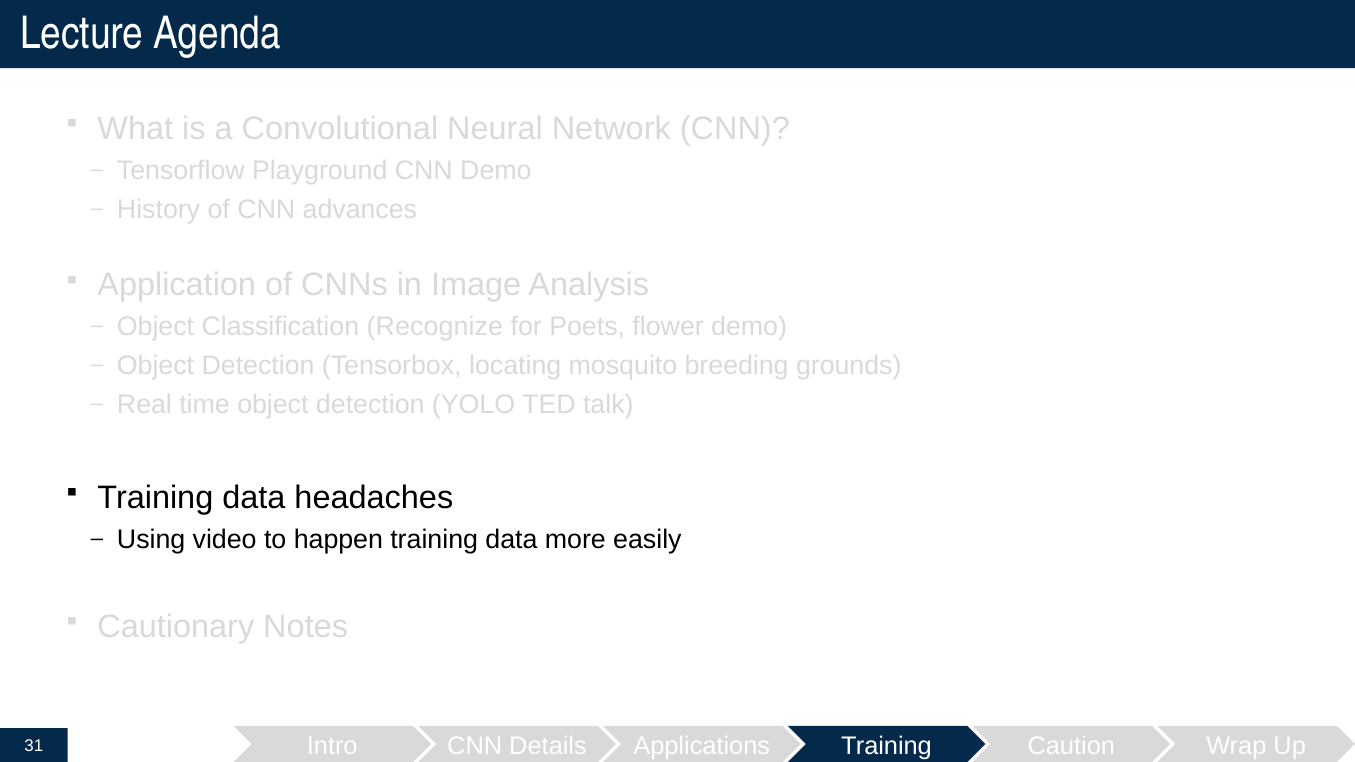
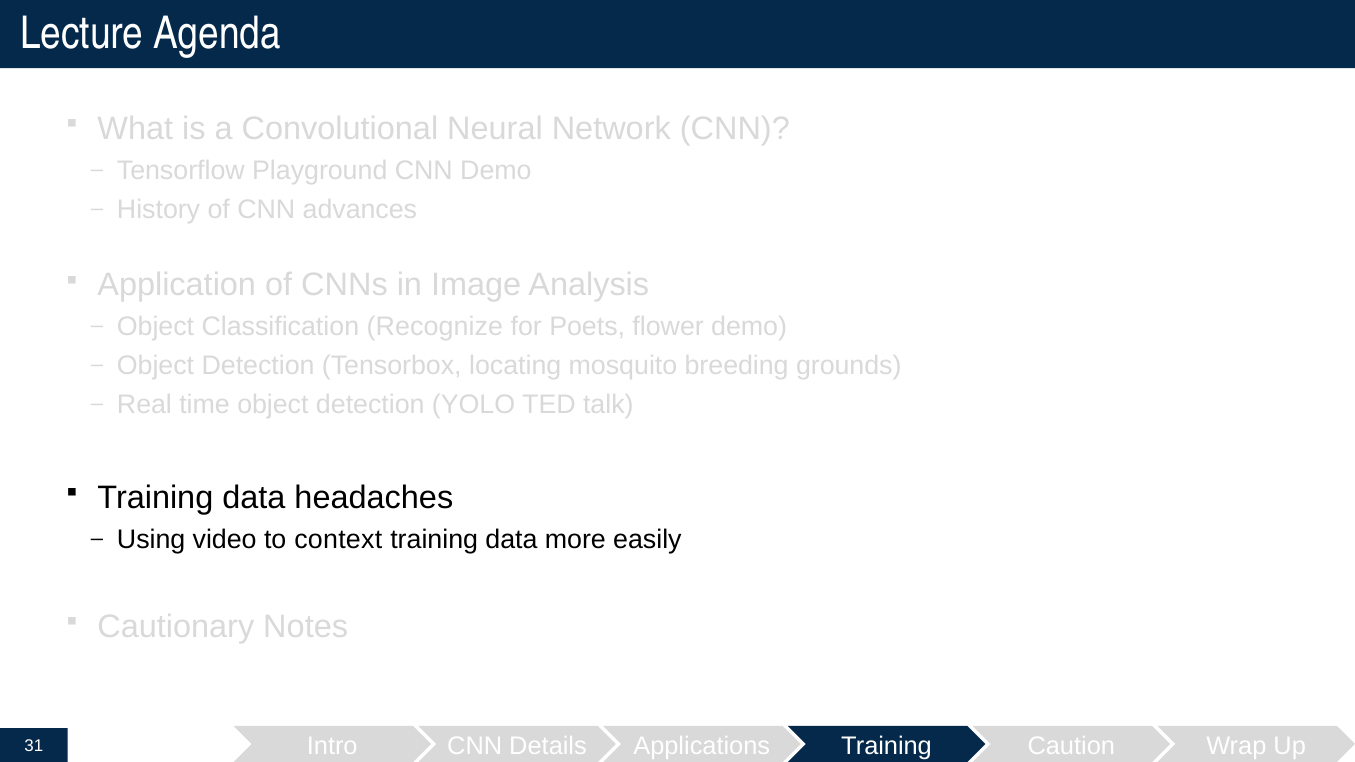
happen: happen -> context
